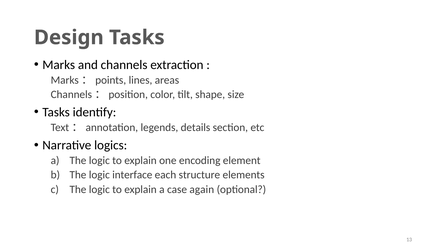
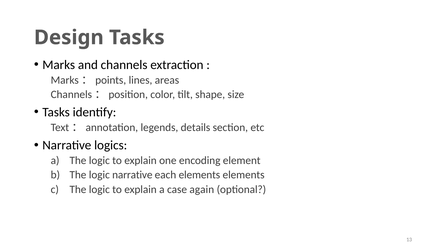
logic interface: interface -> narrative
each structure: structure -> elements
